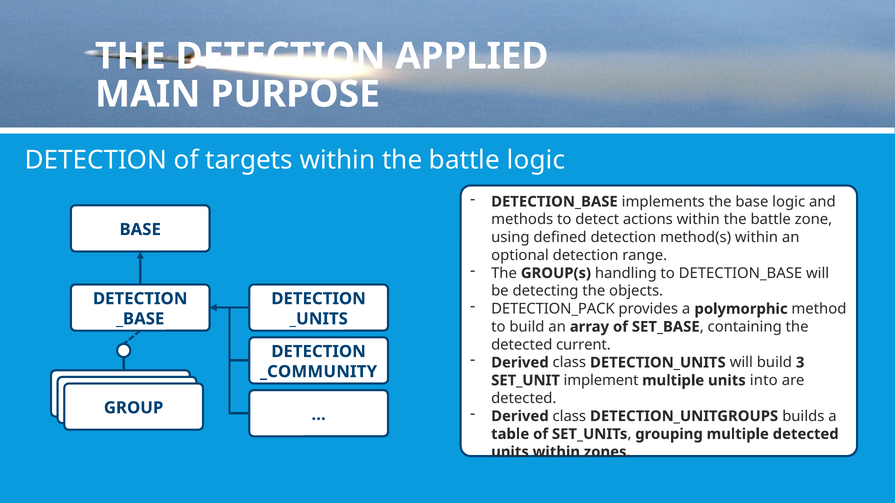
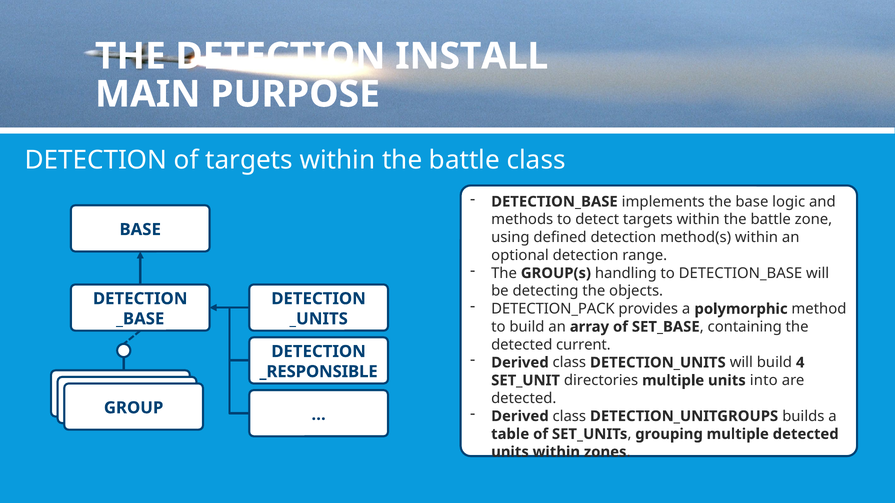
APPLIED: APPLIED -> INSTALL
battle logic: logic -> class
detect actions: actions -> targets
3: 3 -> 4
_COMMUNITY: _COMMUNITY -> _RESPONSIBLE
implement: implement -> directories
